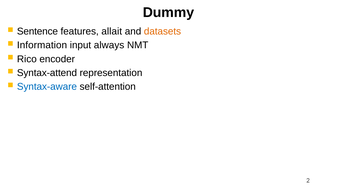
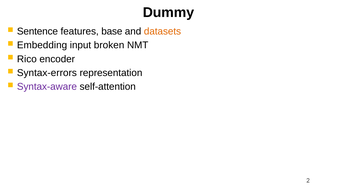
allait: allait -> base
Information: Information -> Embedding
always: always -> broken
Syntax-attend: Syntax-attend -> Syntax-errors
Syntax-aware colour: blue -> purple
